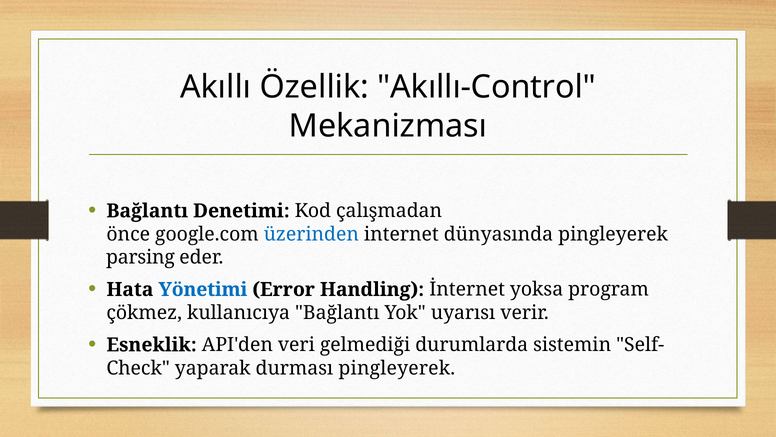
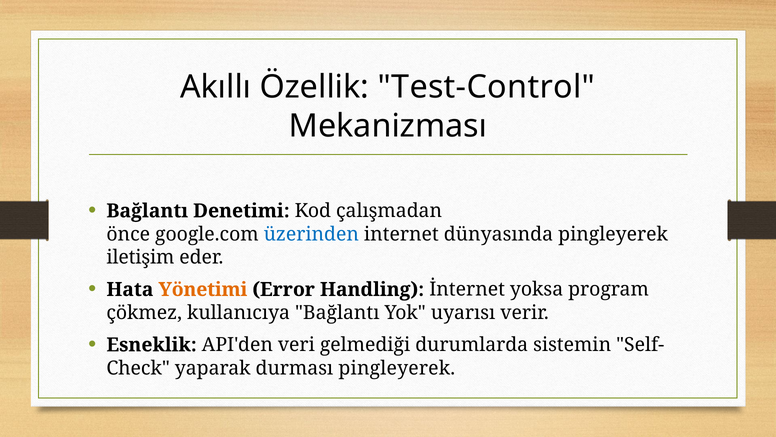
Akıllı-Control: Akıllı-Control -> Test-Control
parsing: parsing -> iletişim
Yönetimi colour: blue -> orange
